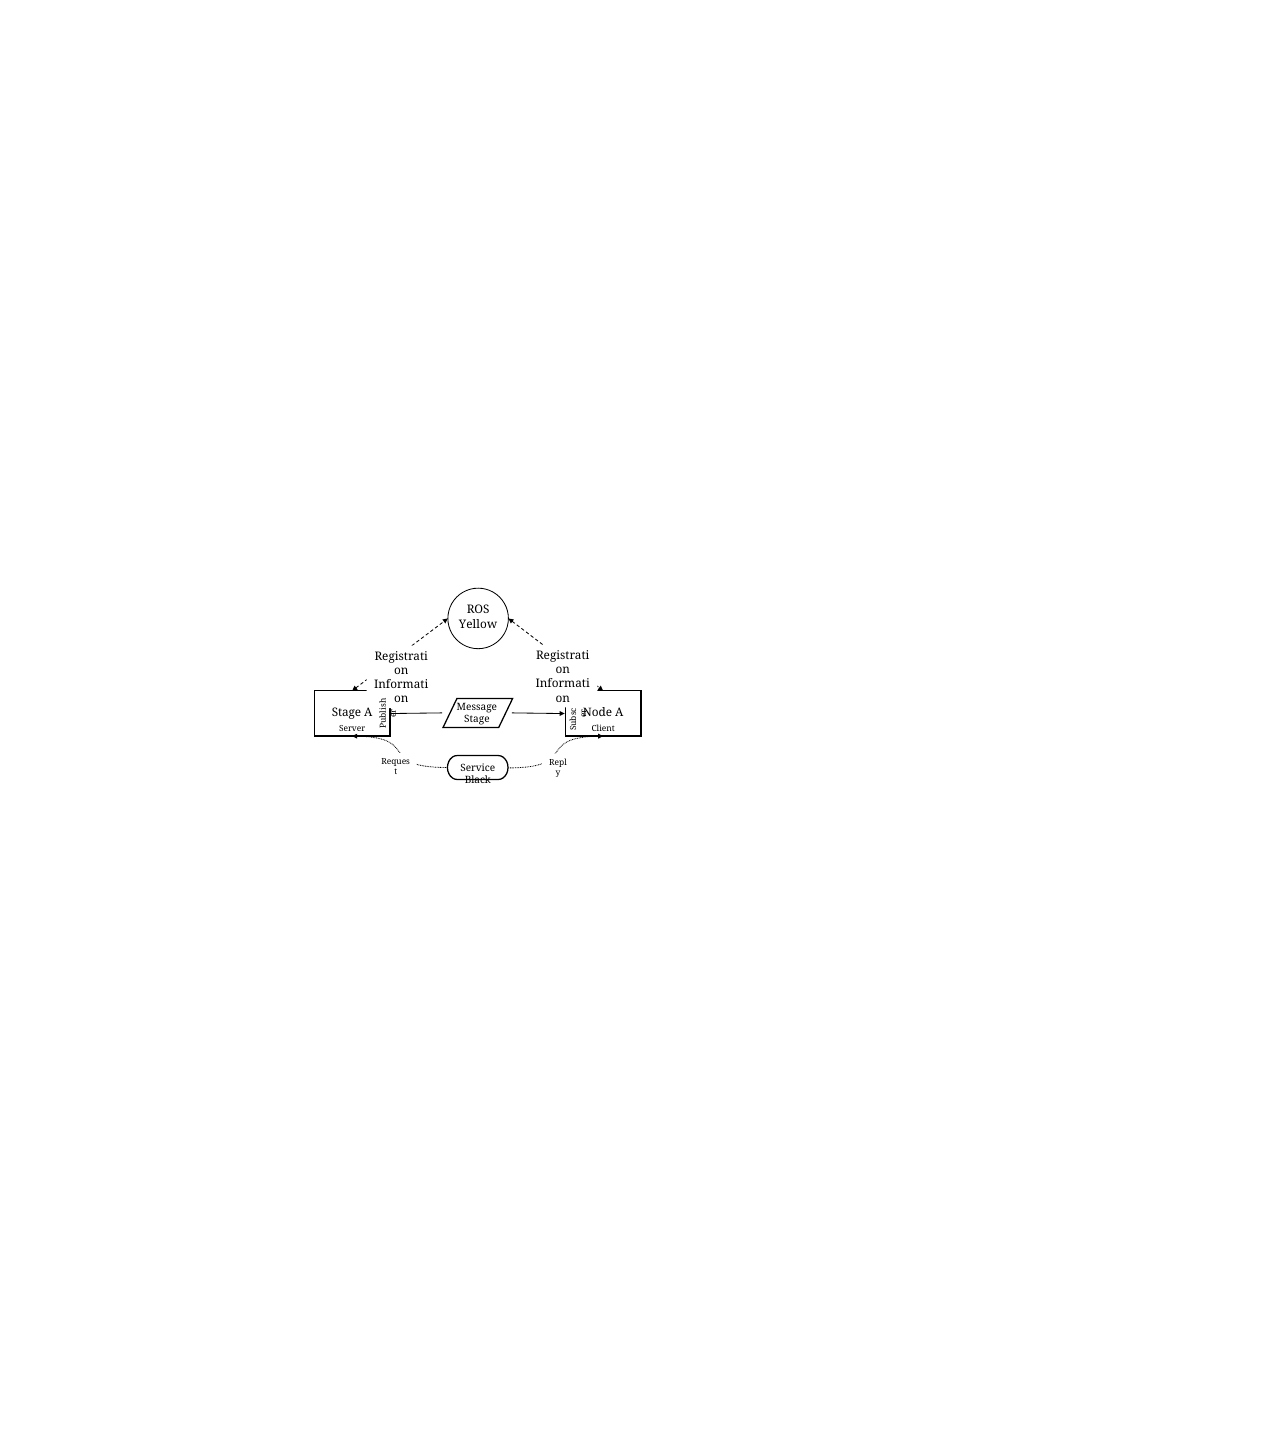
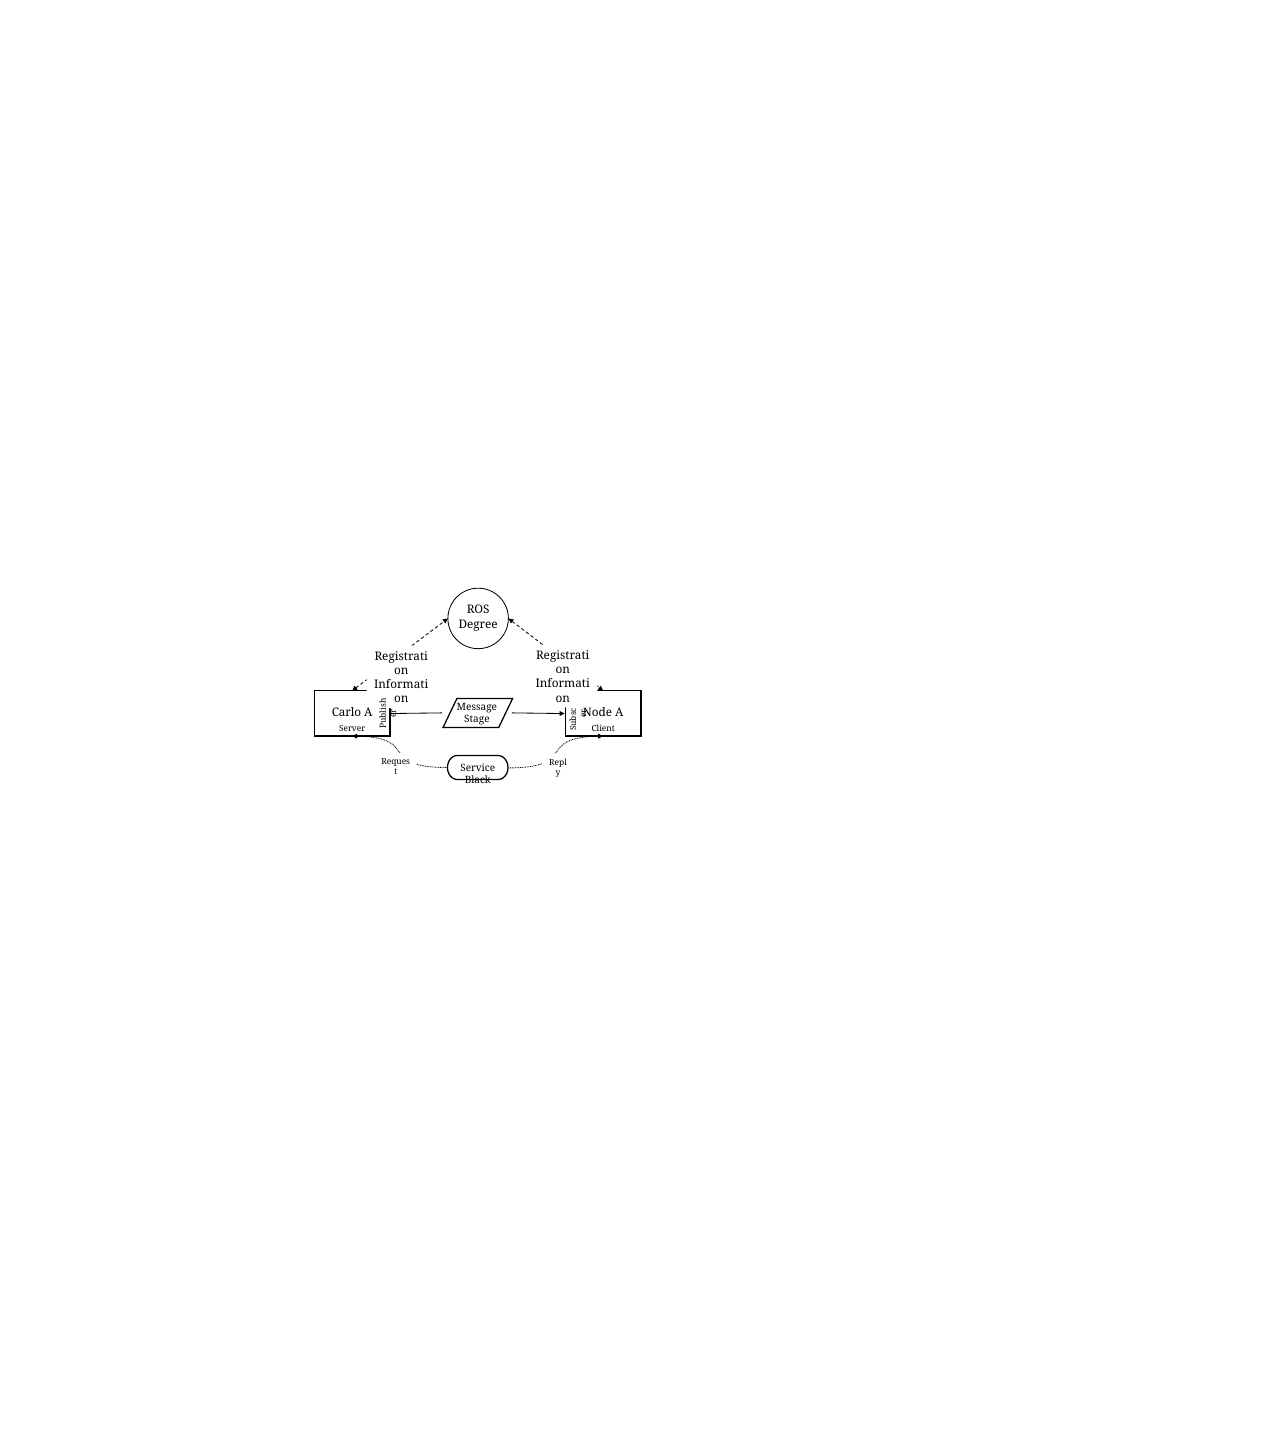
Yellow: Yellow -> Degree
Stage at (347, 713): Stage -> Carlo
